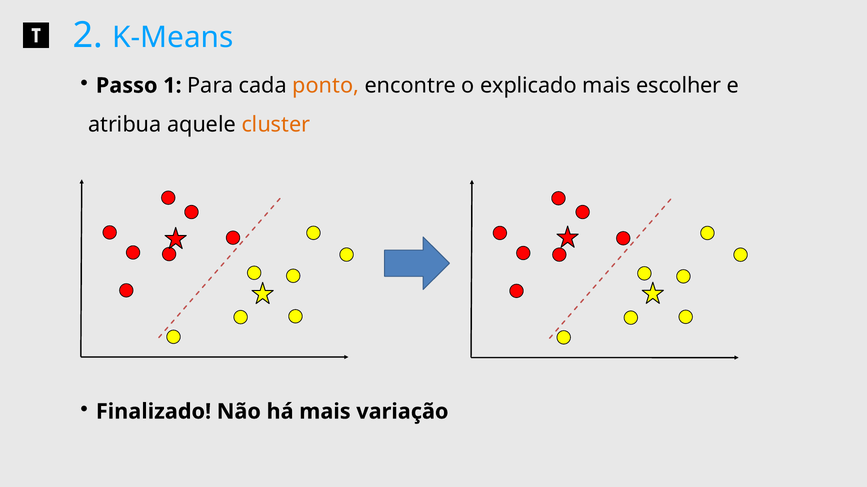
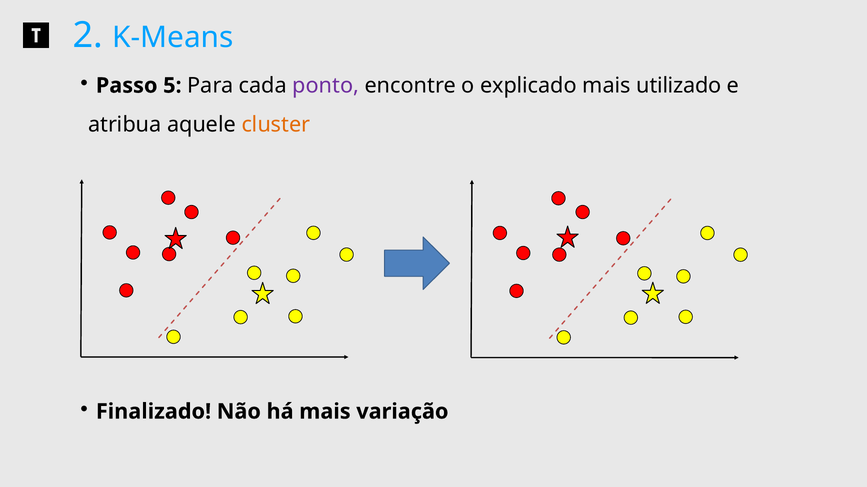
1: 1 -> 5
ponto colour: orange -> purple
escolher: escolher -> utilizado
